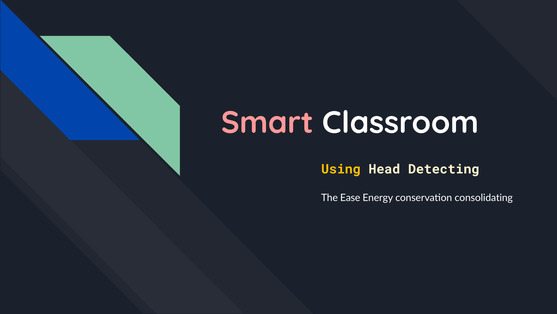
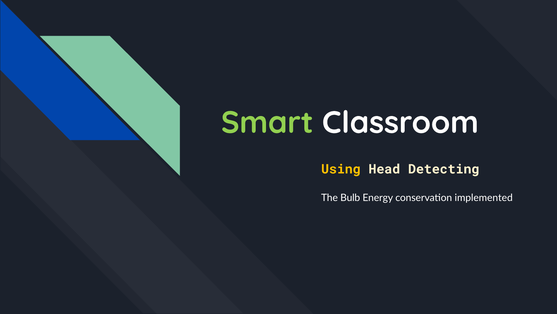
Smart colour: pink -> light green
Ease: Ease -> Bulb
consolidating: consolidating -> implemented
